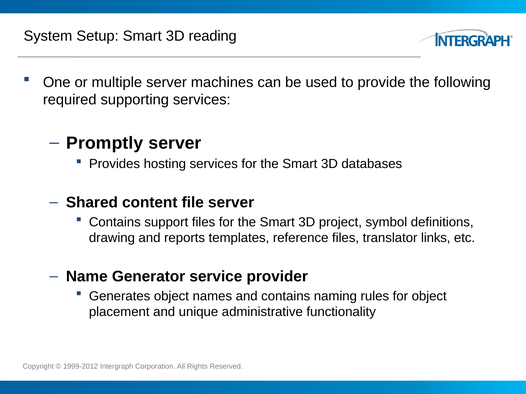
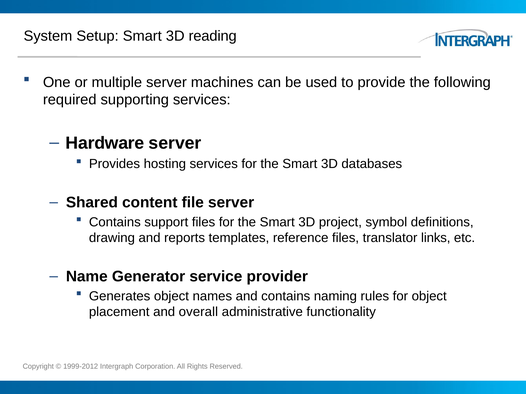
Promptly: Promptly -> Hardware
unique: unique -> overall
